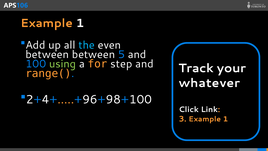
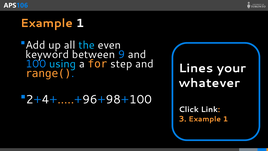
between at (47, 54): between -> keyword
5: 5 -> 9
using colour: light green -> light blue
Track: Track -> Lines
